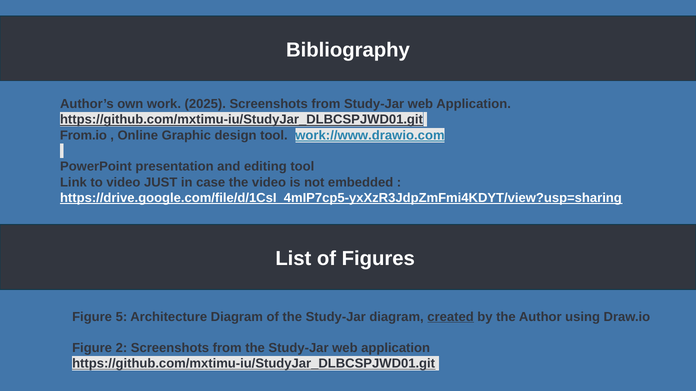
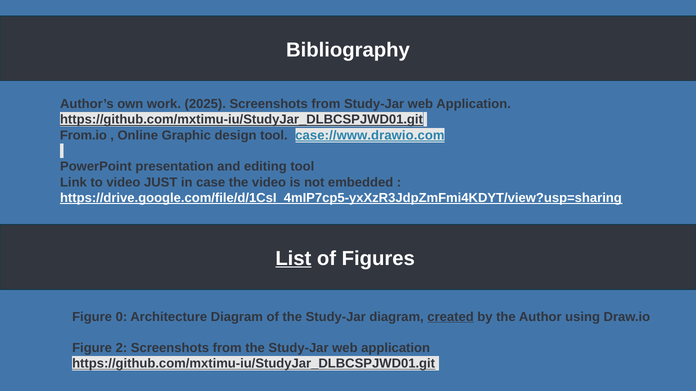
work://www.drawio.com: work://www.drawio.com -> case://www.drawio.com
List underline: none -> present
5: 5 -> 0
